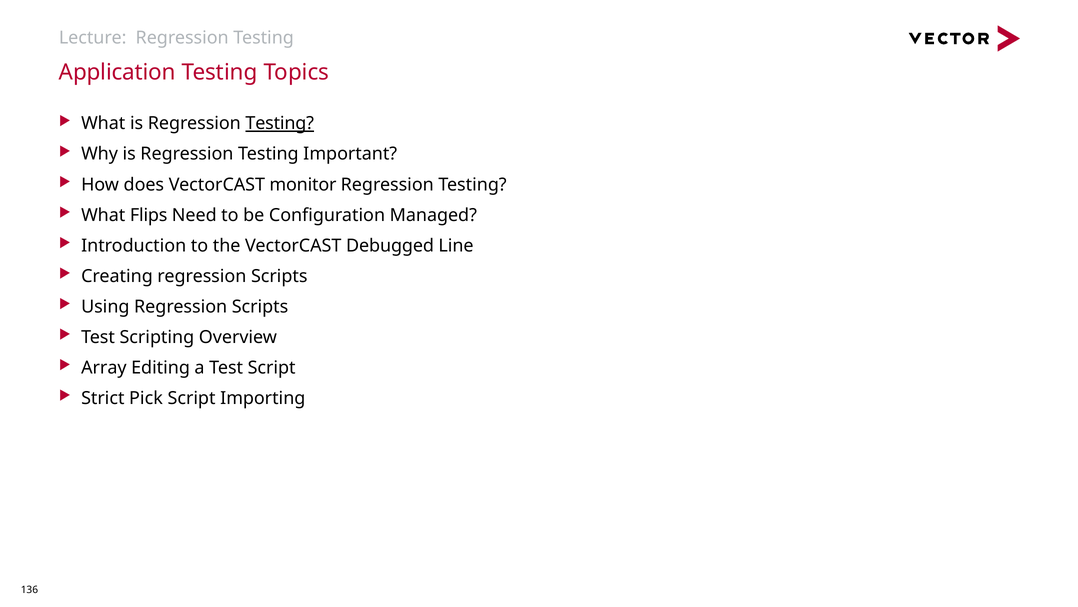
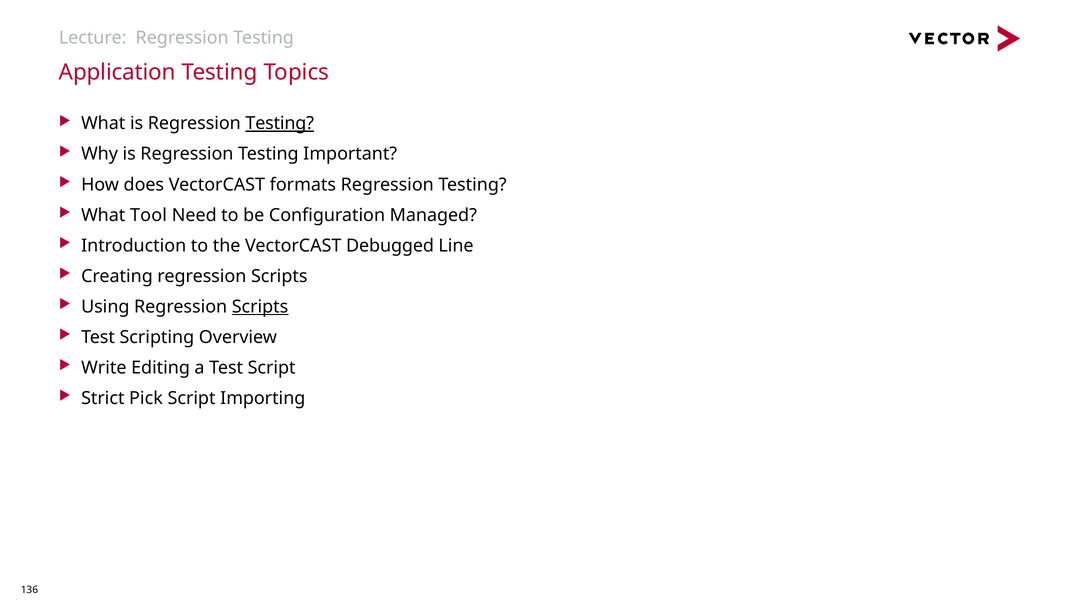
monitor: monitor -> formats
Flips: Flips -> Tool
Scripts at (260, 306) underline: none -> present
Array: Array -> Write
